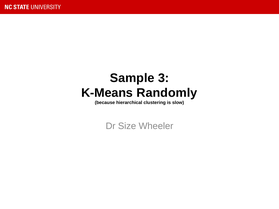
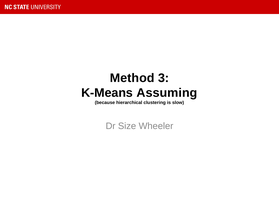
Sample: Sample -> Method
Randomly: Randomly -> Assuming
